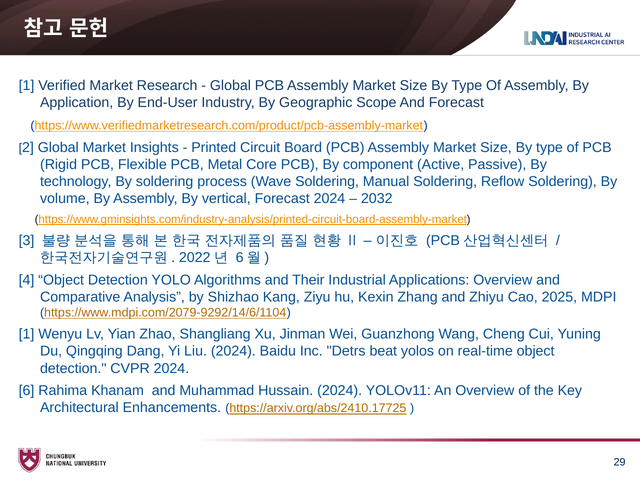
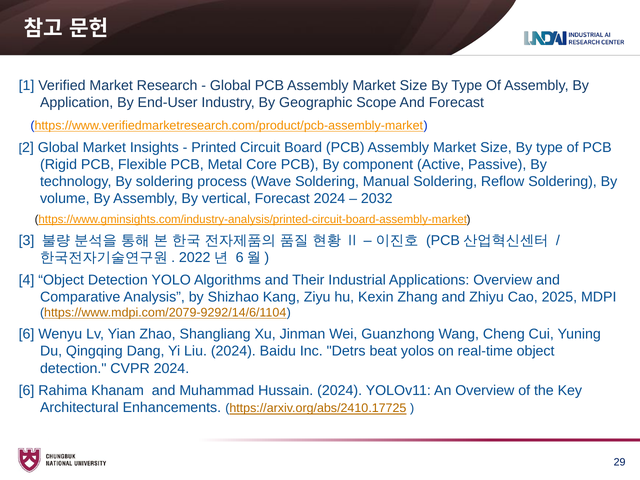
1 at (27, 334): 1 -> 6
